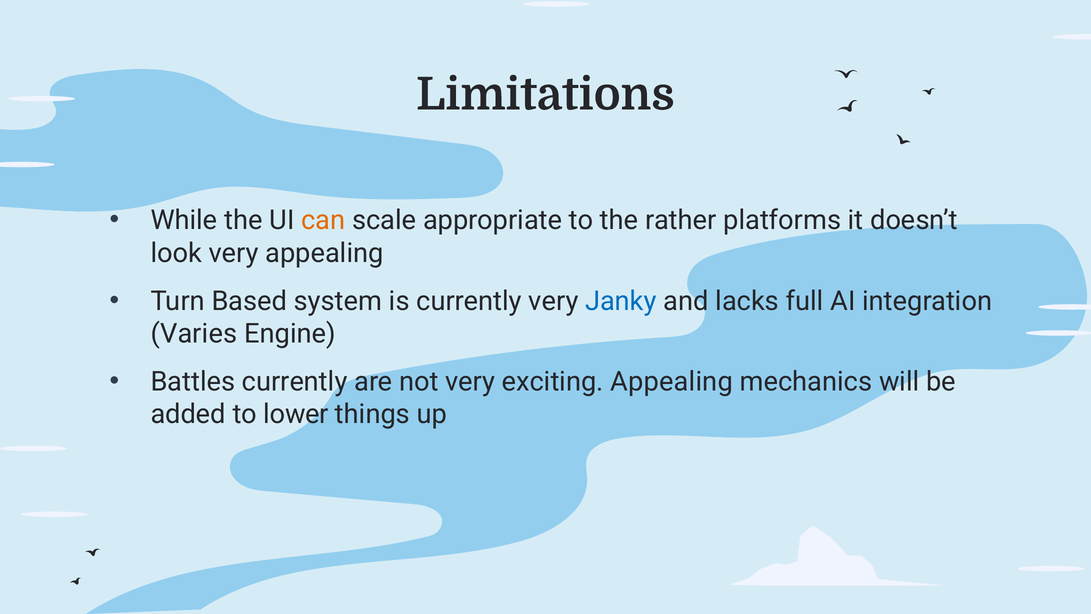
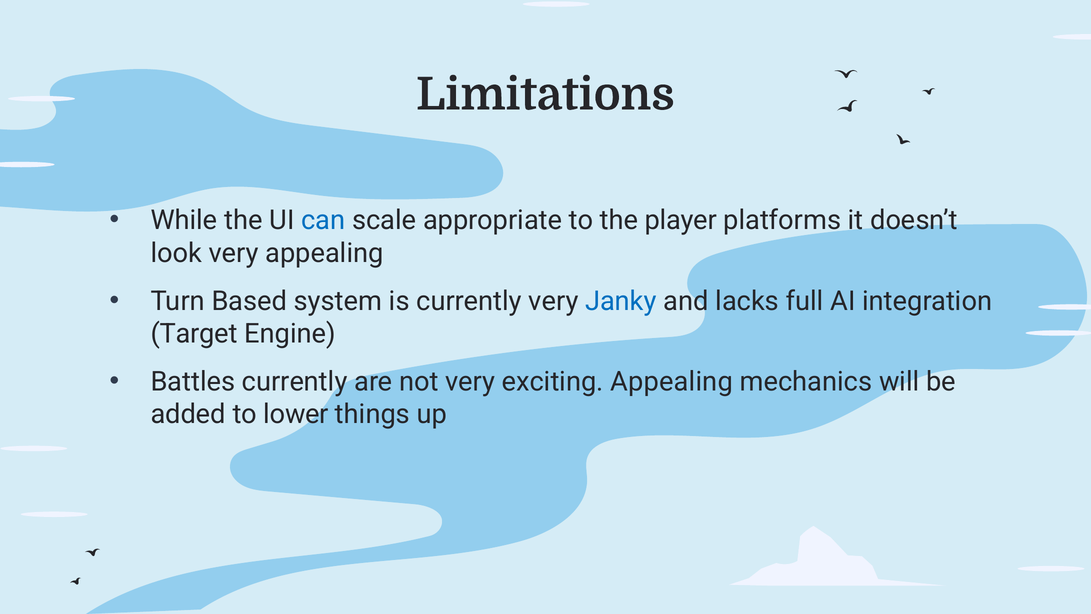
can colour: orange -> blue
rather: rather -> player
Varies: Varies -> Target
